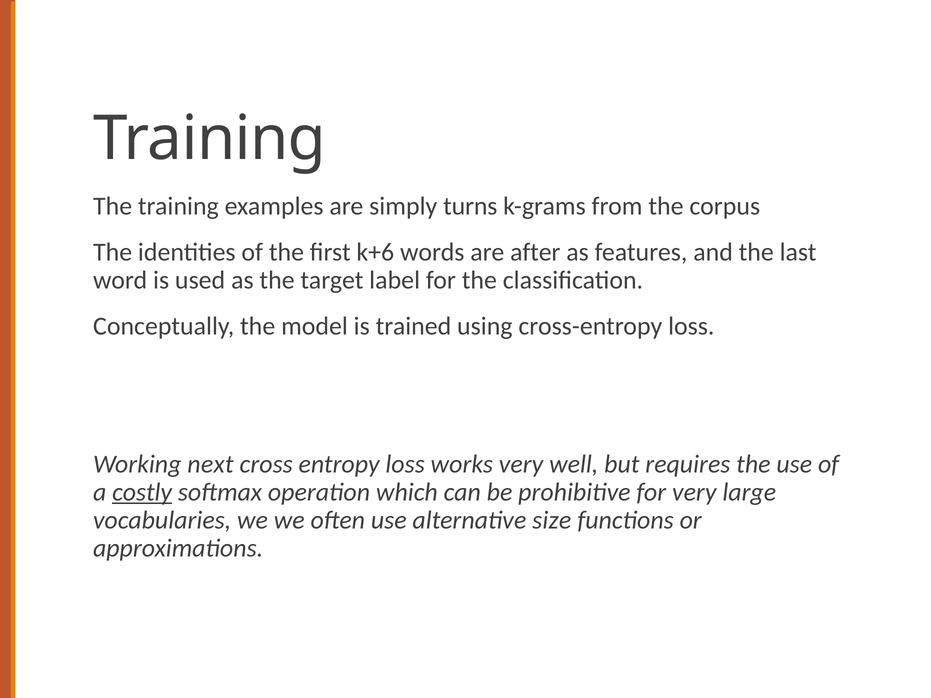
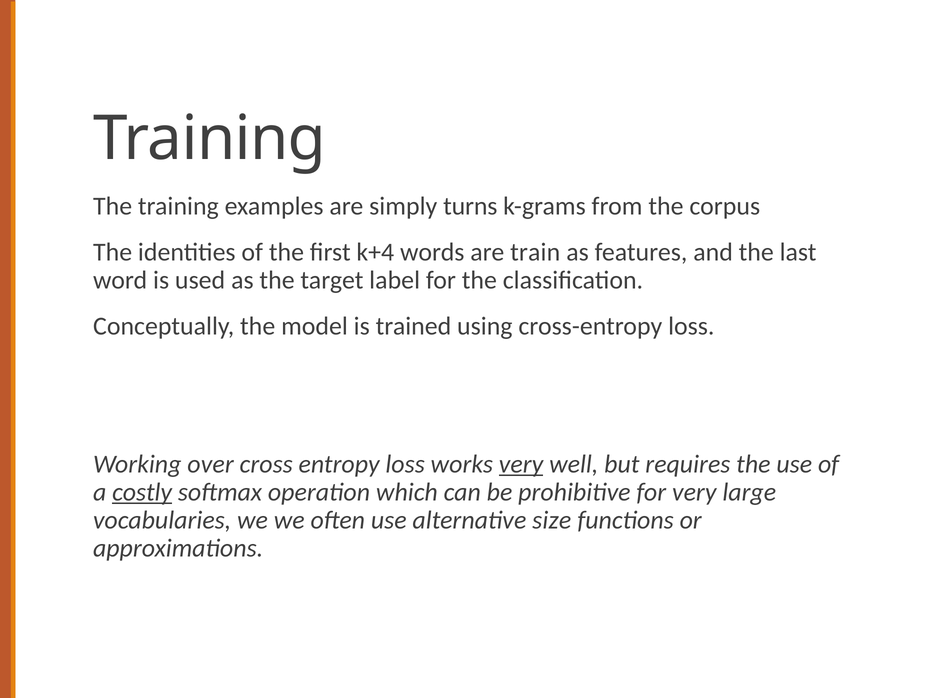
k+6: k+6 -> k+4
after: after -> train
next: next -> over
very at (521, 465) underline: none -> present
